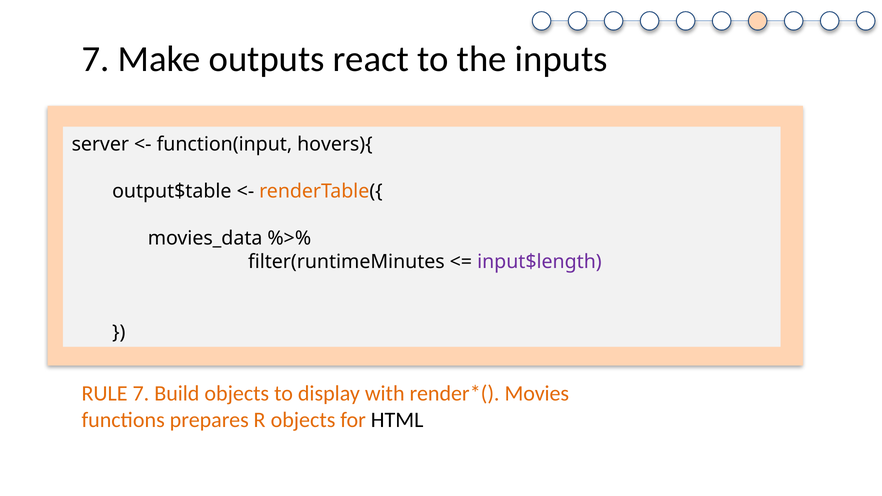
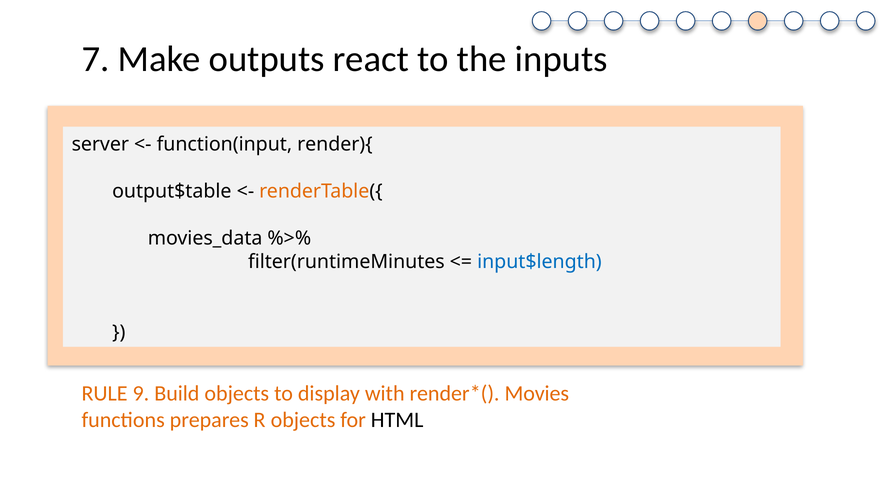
hovers){: hovers){ -> render){
input$length colour: purple -> blue
RULE 7: 7 -> 9
